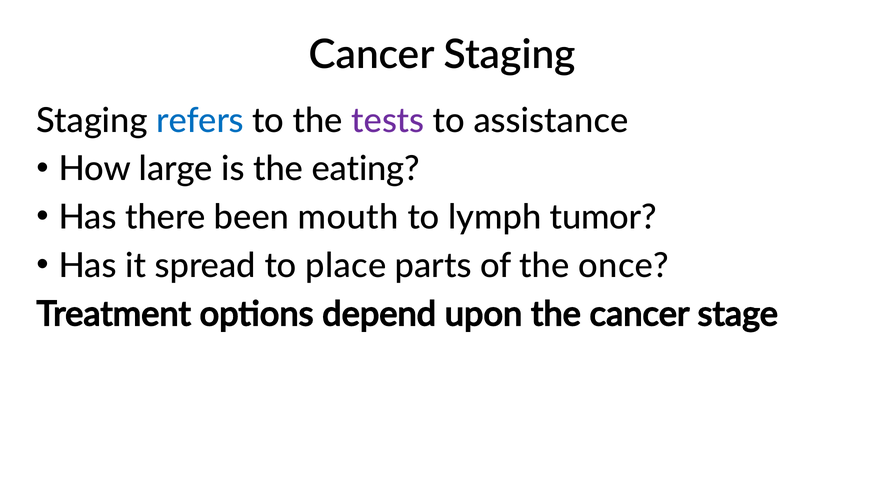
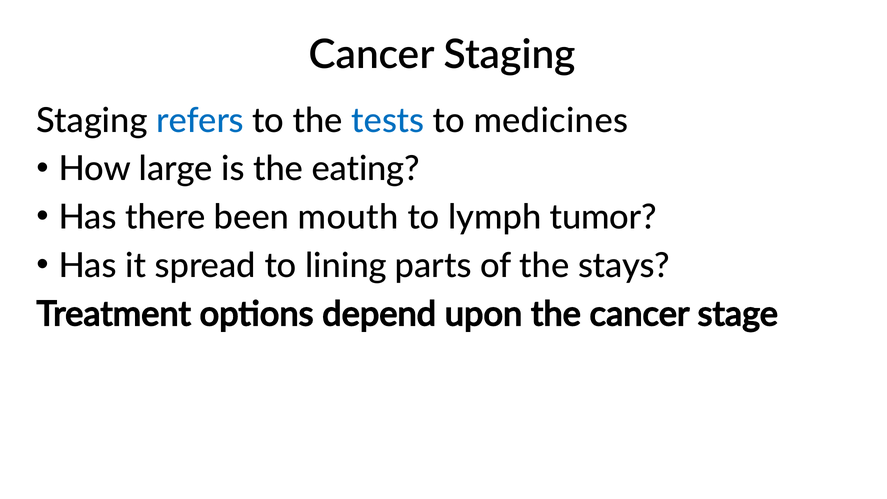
tests colour: purple -> blue
assistance: assistance -> medicines
place: place -> lining
once: once -> stays
